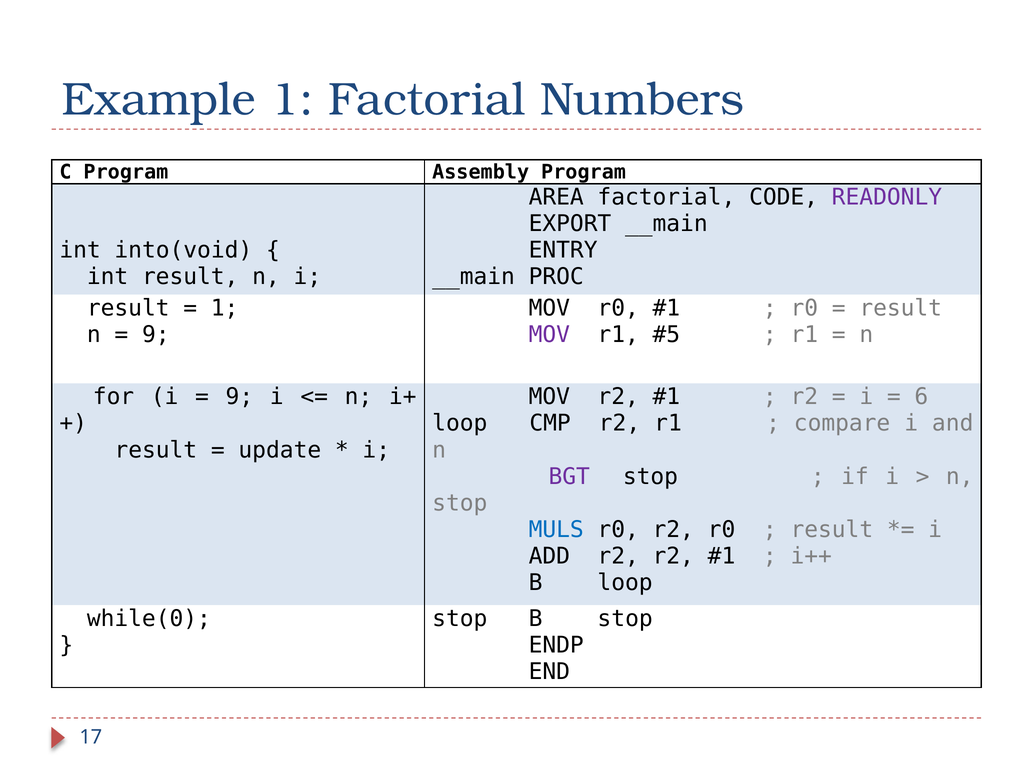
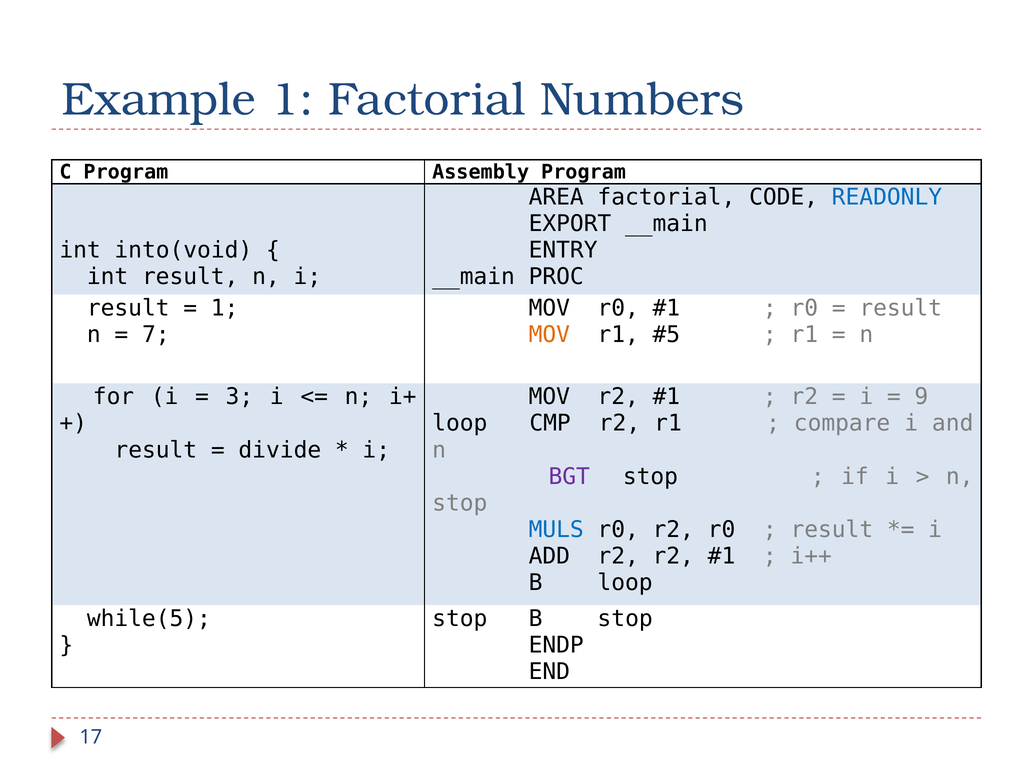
READONLY colour: purple -> blue
9 at (156, 335): 9 -> 7
MOV at (549, 335) colour: purple -> orange
9 at (239, 397): 9 -> 3
6: 6 -> 9
update: update -> divide
while(0: while(0 -> while(5
